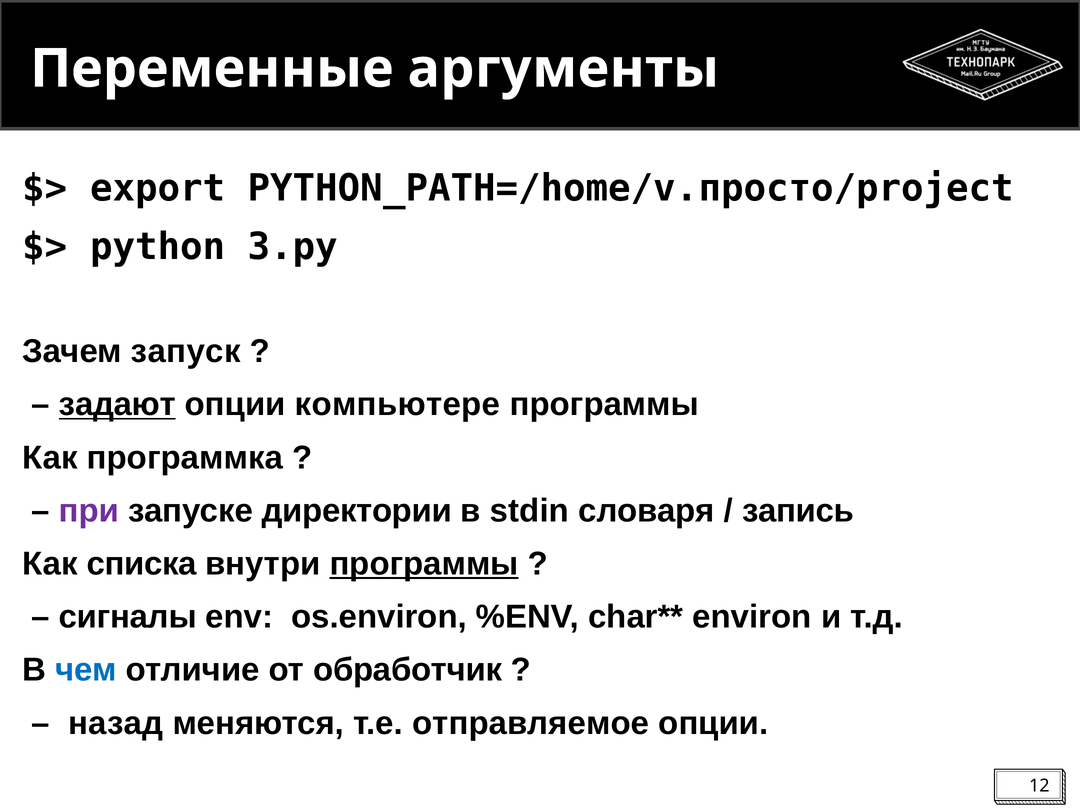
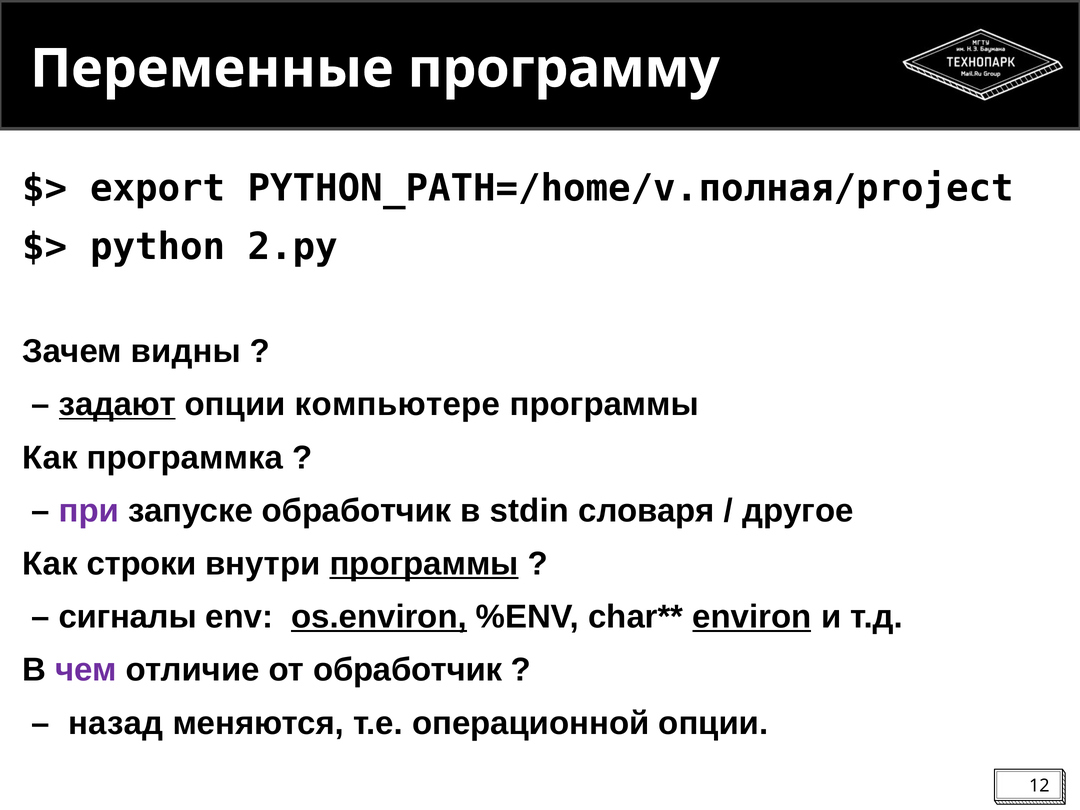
аргументы: аргументы -> программу
PYTHON_PATH=/home/v.просто/project: PYTHON_PATH=/home/v.просто/project -> PYTHON_PATH=/home/v.полная/project
3.py: 3.py -> 2.py
запуск: запуск -> видны
запуске директории: директории -> обработчик
запись: запись -> другое
списка: списка -> строки
os.environ underline: none -> present
environ underline: none -> present
чем colour: blue -> purple
отправляемое: отправляемое -> операционной
